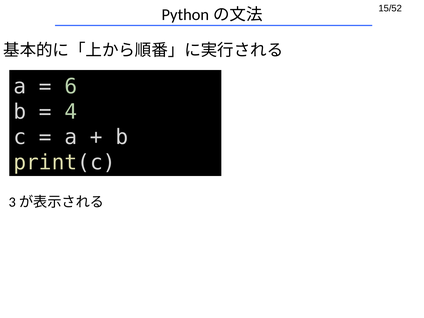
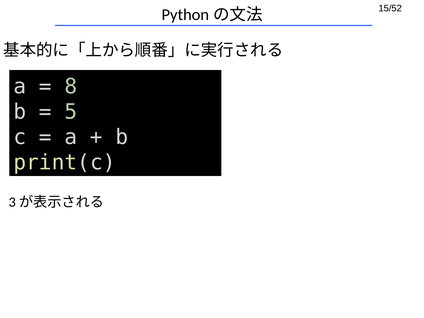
6: 6 -> 8
4: 4 -> 5
